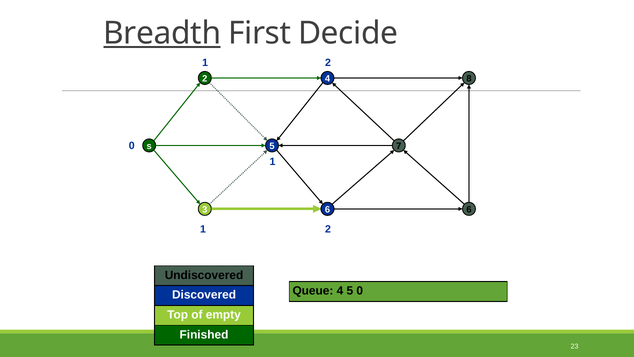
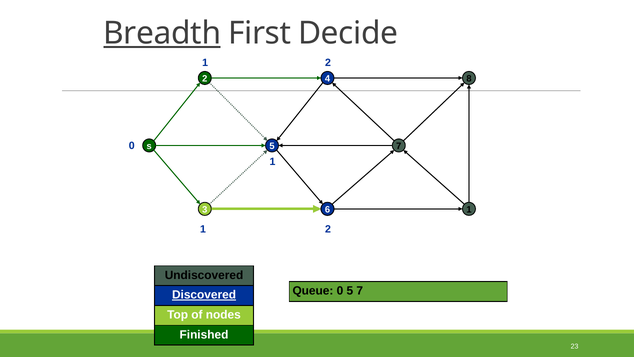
6 at (469, 209): 6 -> 1
Queue 4: 4 -> 0
5 0: 0 -> 7
Discovered underline: none -> present
empty: empty -> nodes
